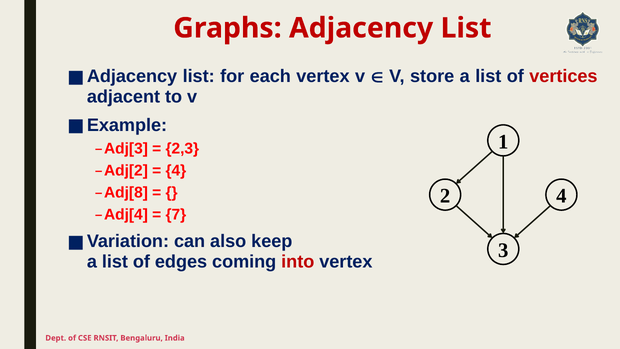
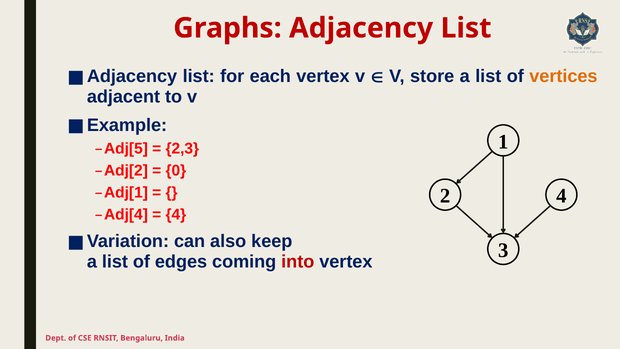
vertices colour: red -> orange
Adj[3: Adj[3 -> Adj[5
4 at (176, 170): 4 -> 0
Adj[8: Adj[8 -> Adj[1
7 at (176, 214): 7 -> 4
